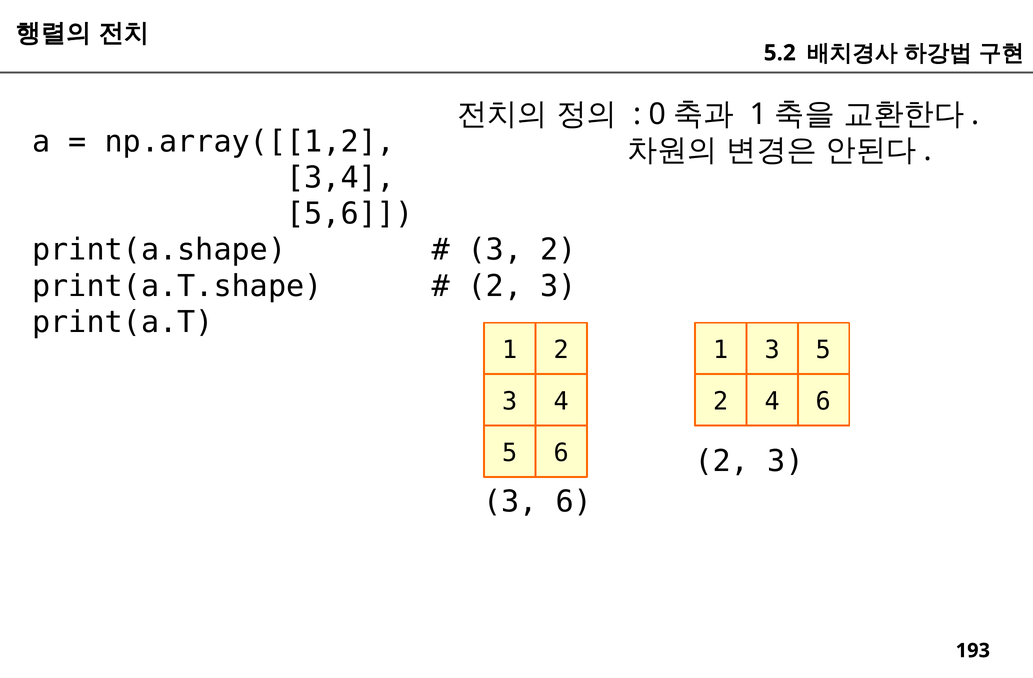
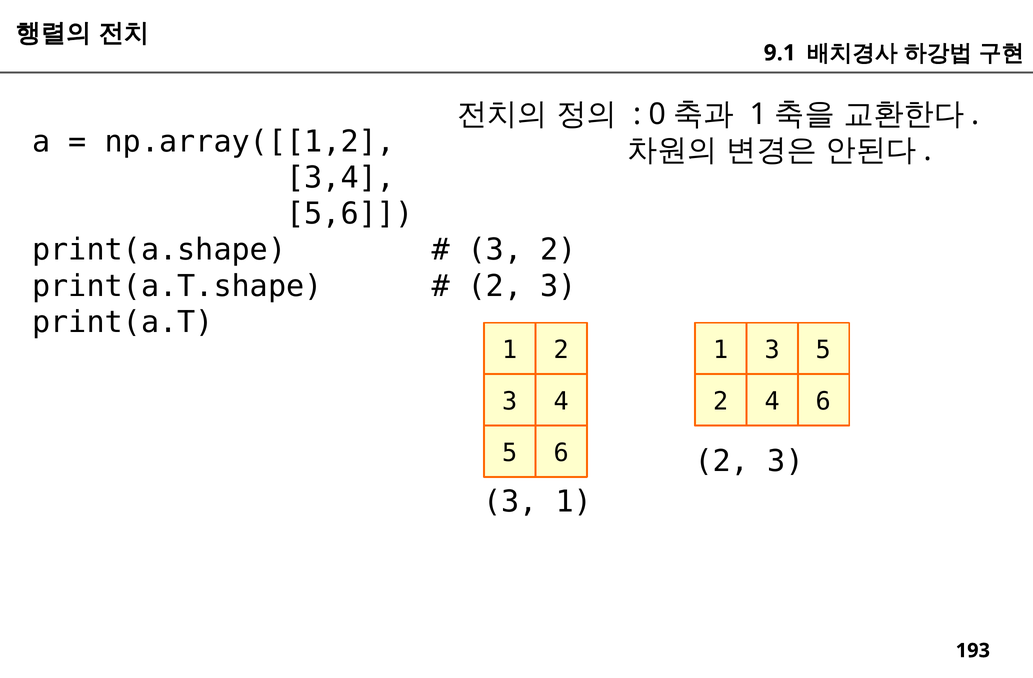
5.2: 5.2 -> 9.1
3 6: 6 -> 1
